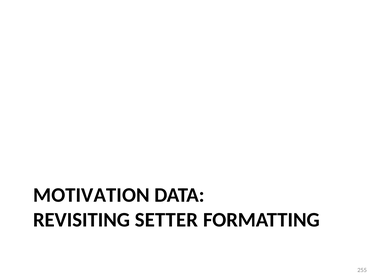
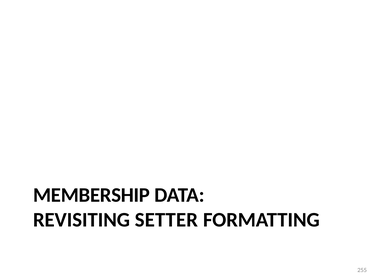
MOTIVATION: MOTIVATION -> MEMBERSHIP
